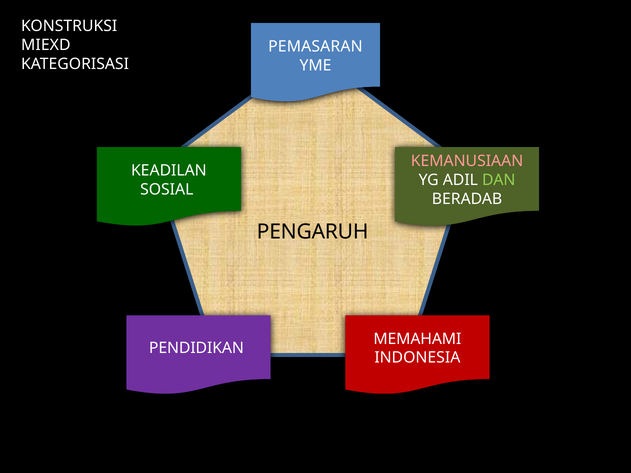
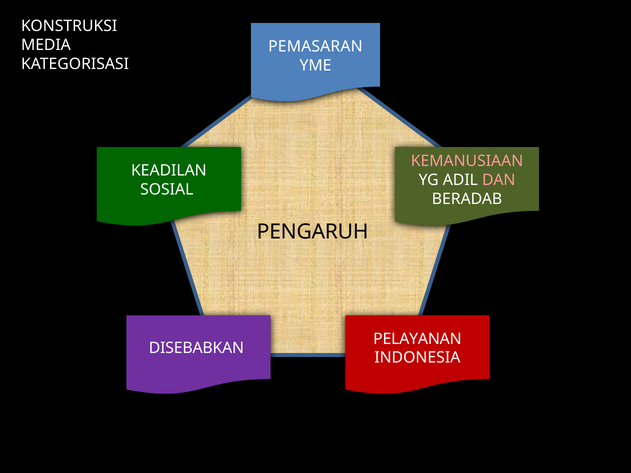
MIEXD: MIEXD -> MEDIA
DAN colour: light green -> pink
MEMAHAMI: MEMAHAMI -> PELAYANAN
PENDIDIKAN: PENDIDIKAN -> DISEBABKAN
